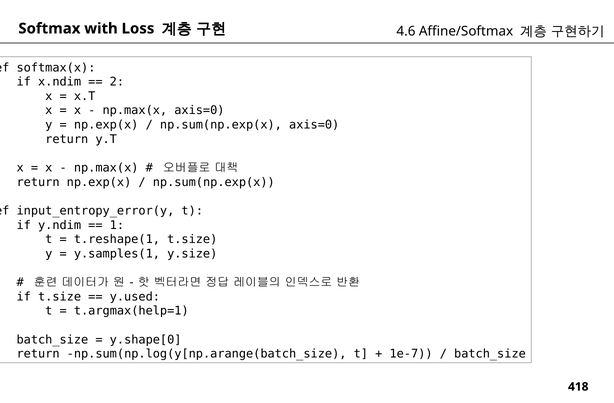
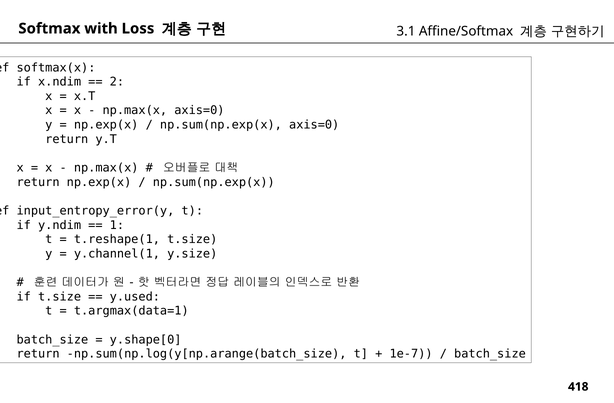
4.6: 4.6 -> 3.1
y.samples(1: y.samples(1 -> y.channel(1
t.argmax(help=1: t.argmax(help=1 -> t.argmax(data=1
